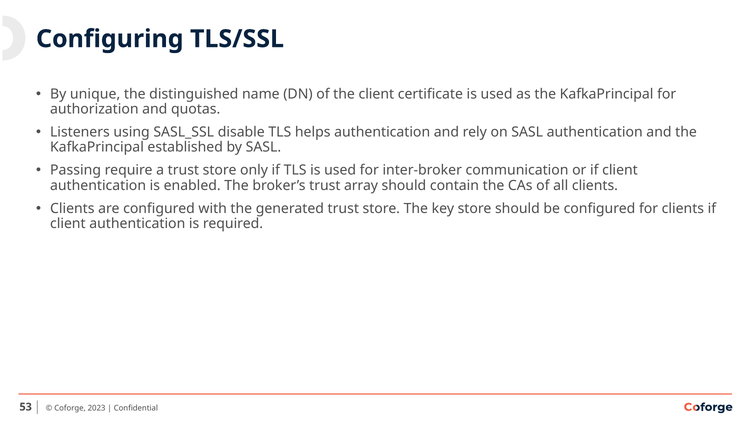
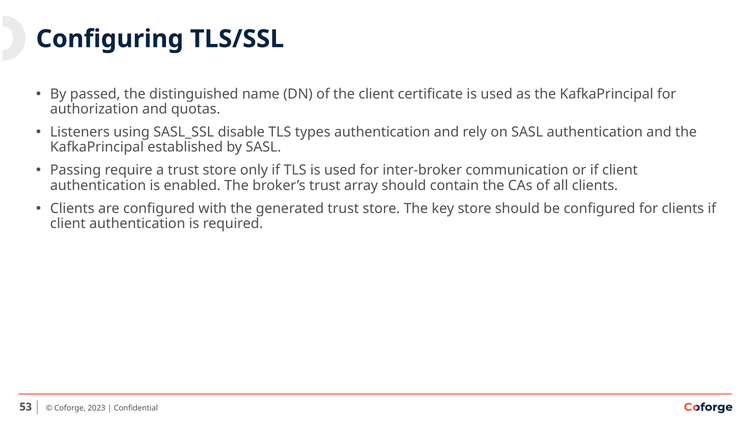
unique: unique -> passed
helps: helps -> types
